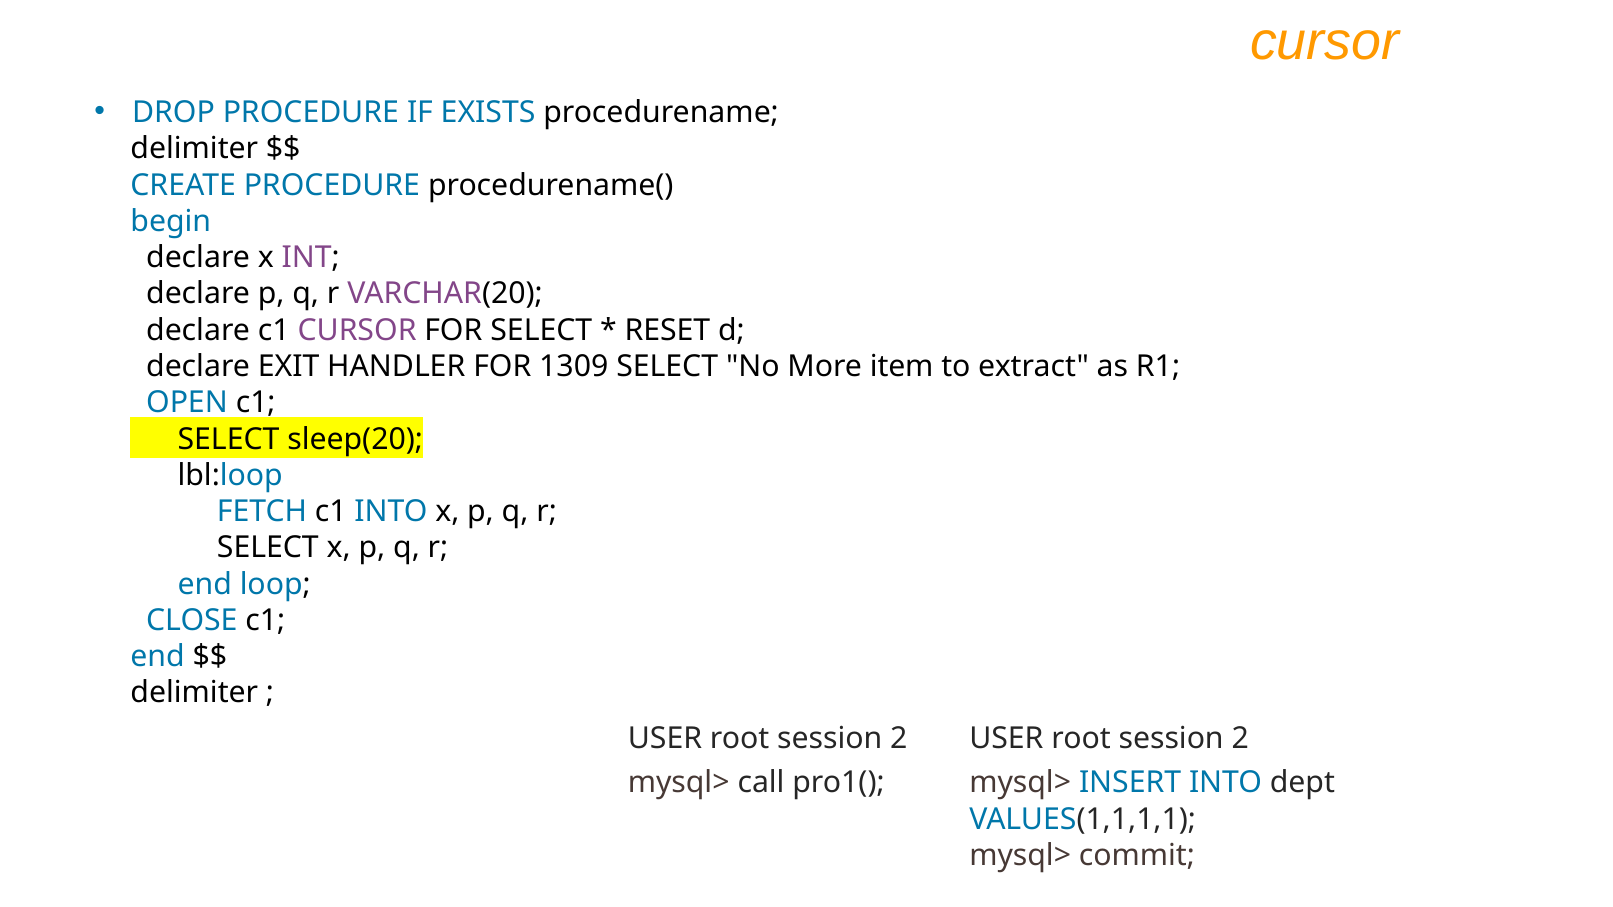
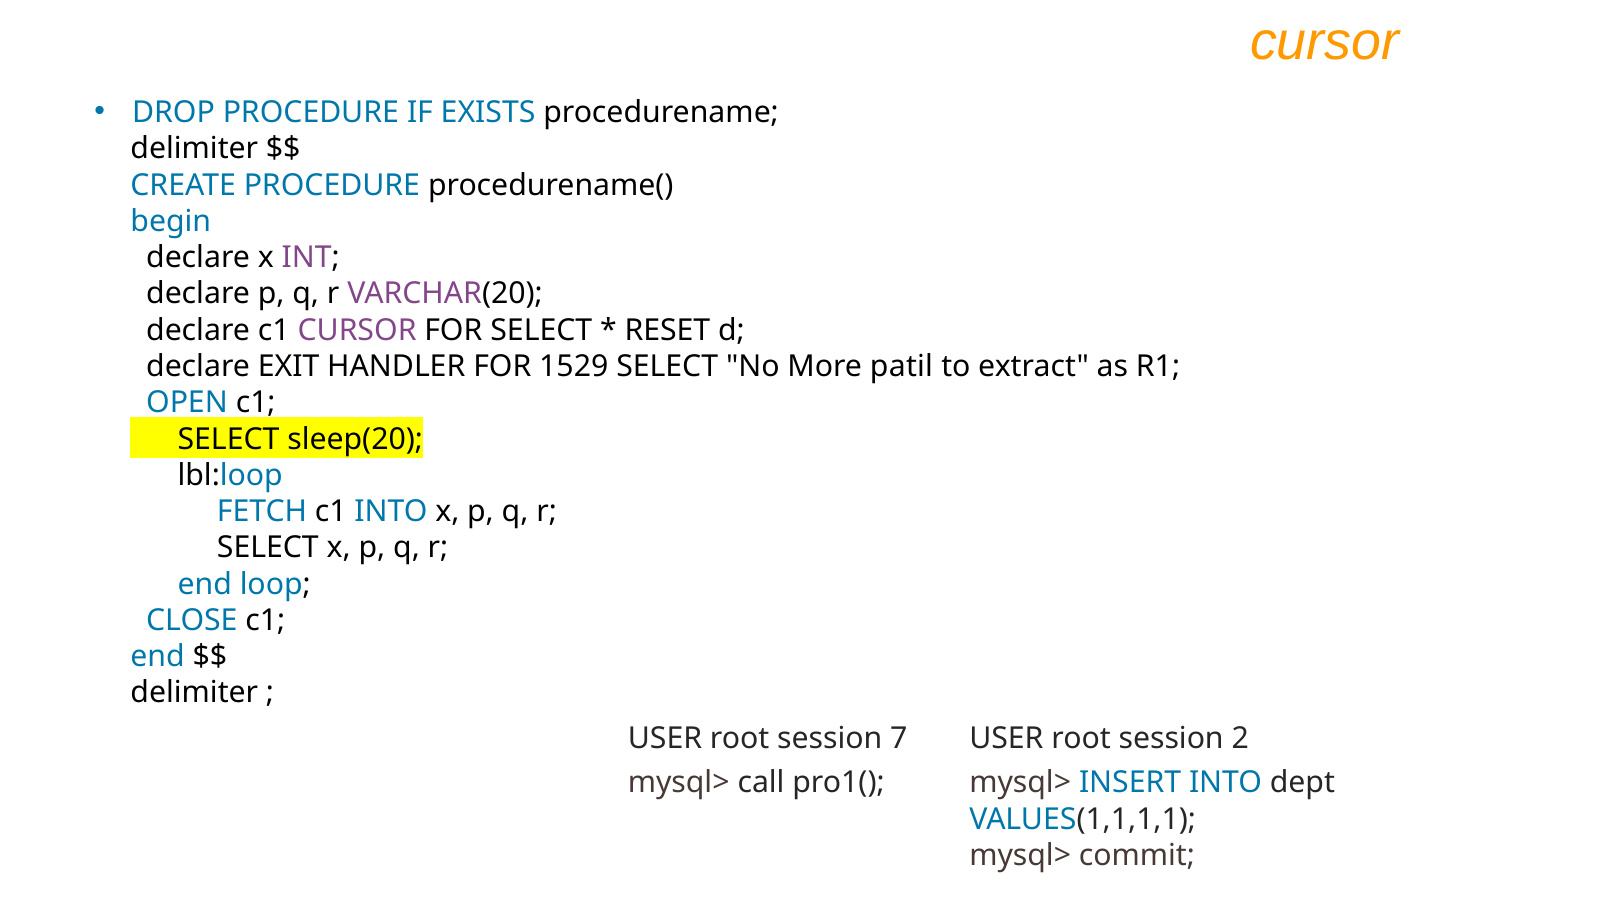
1309: 1309 -> 1529
item: item -> patil
2 at (899, 739): 2 -> 7
